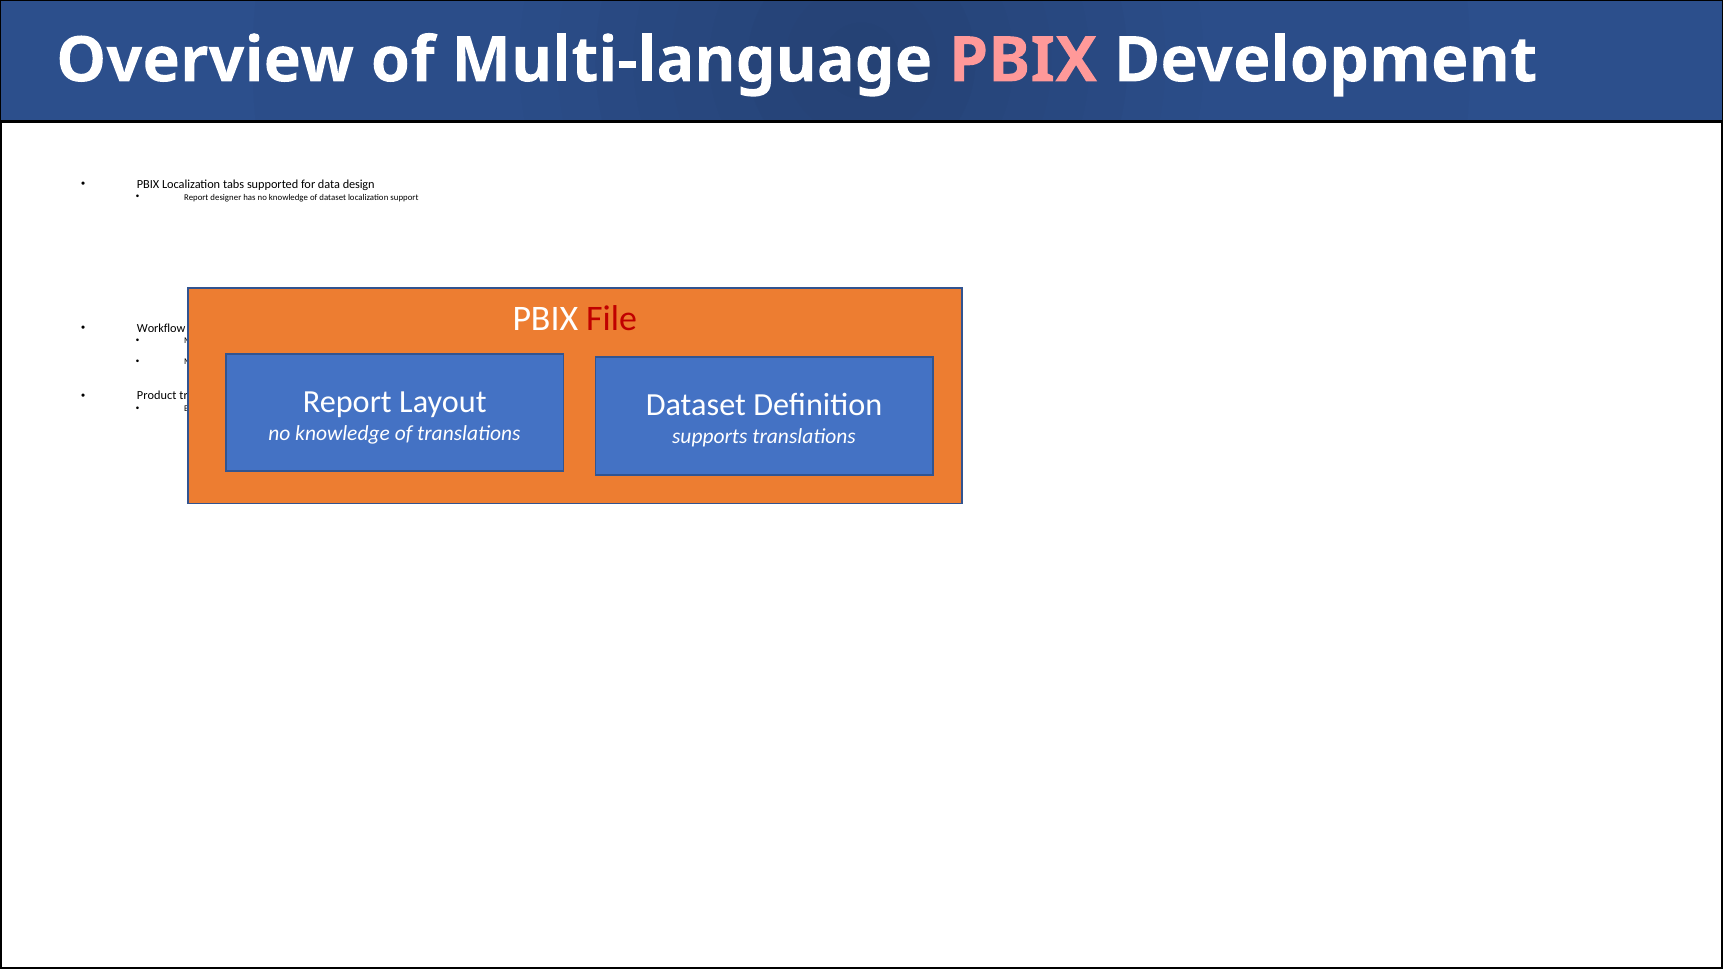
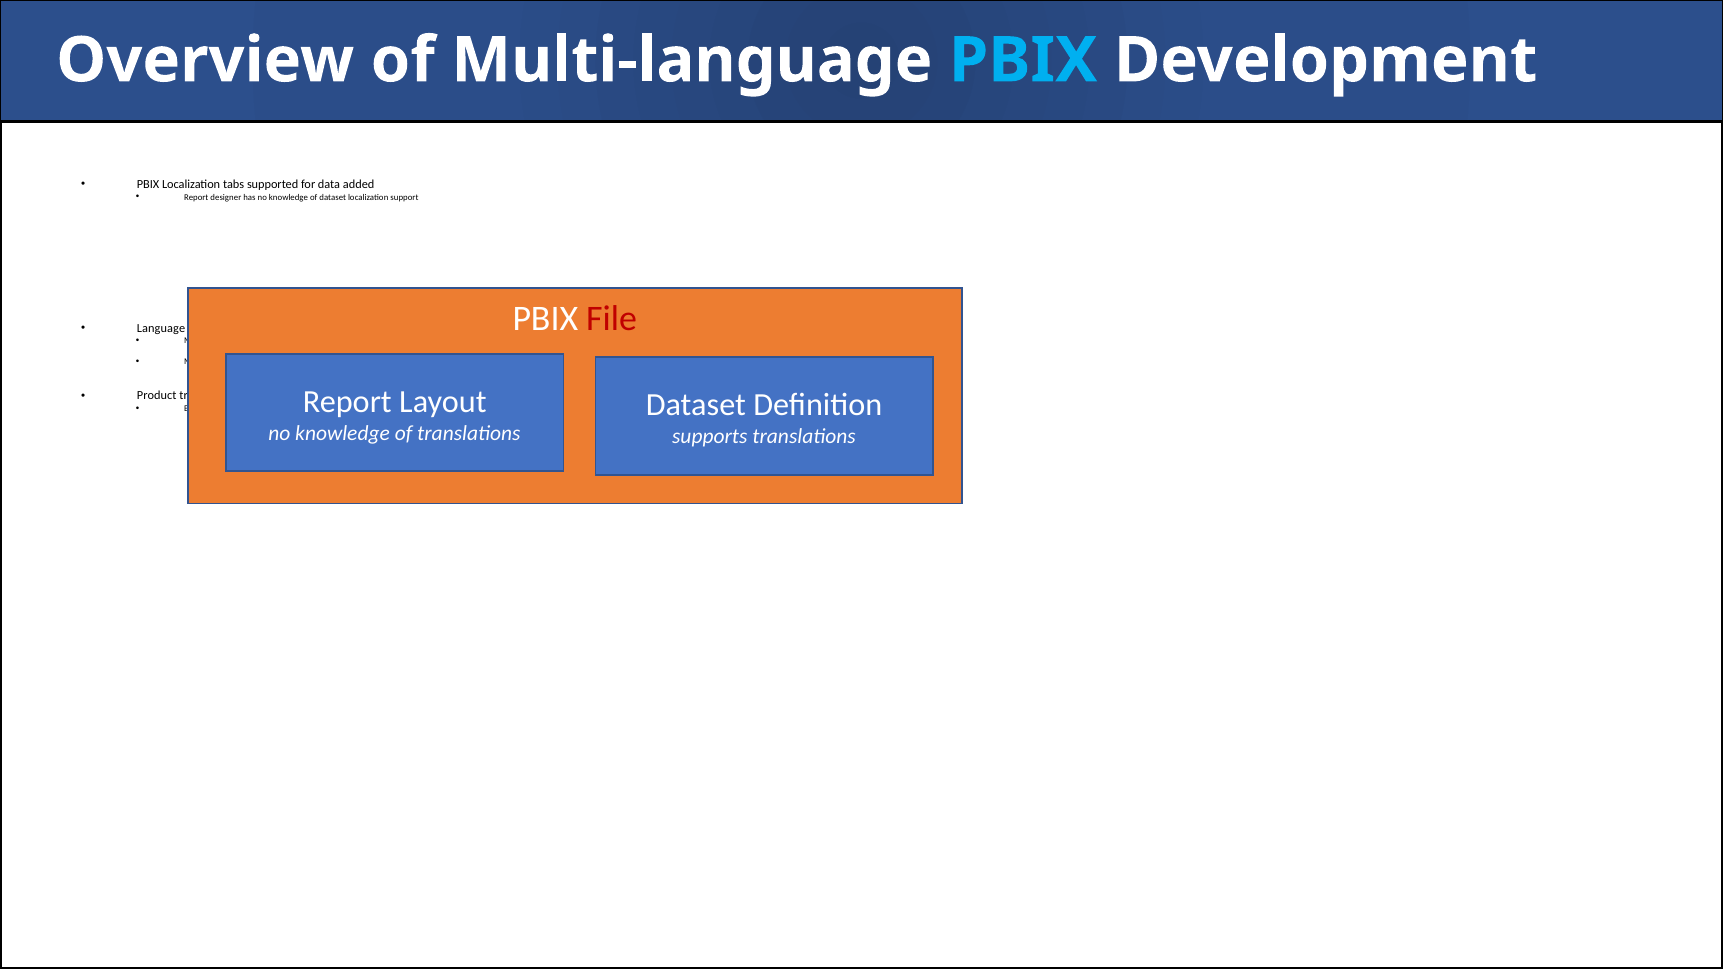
PBIX at (1023, 60) colour: pink -> light blue
data design: design -> added
Workflow: Workflow -> Language
